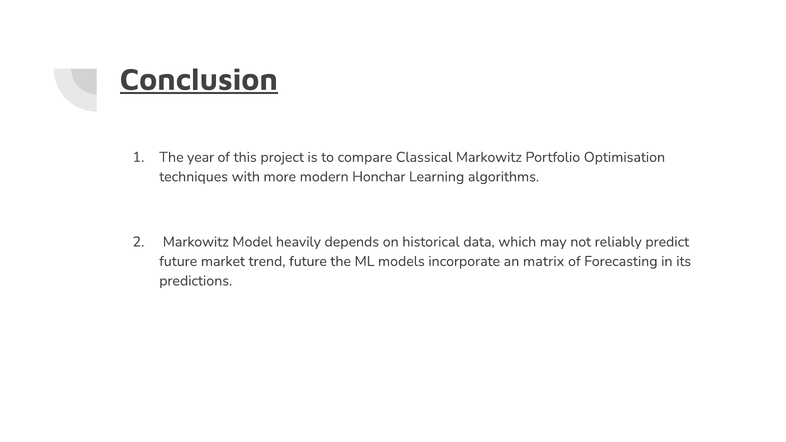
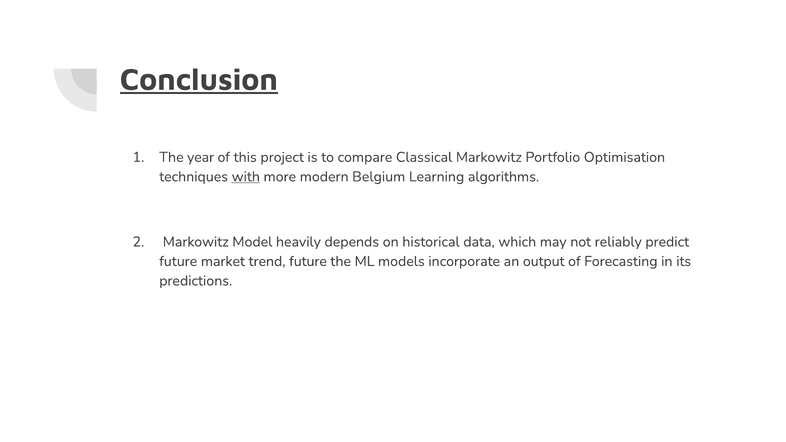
with underline: none -> present
Honchar: Honchar -> Belgium
matrix: matrix -> output
